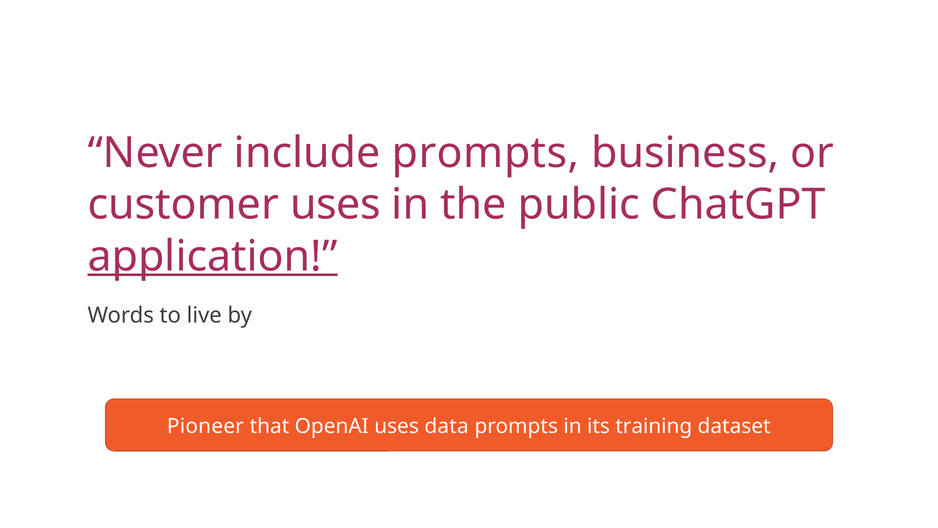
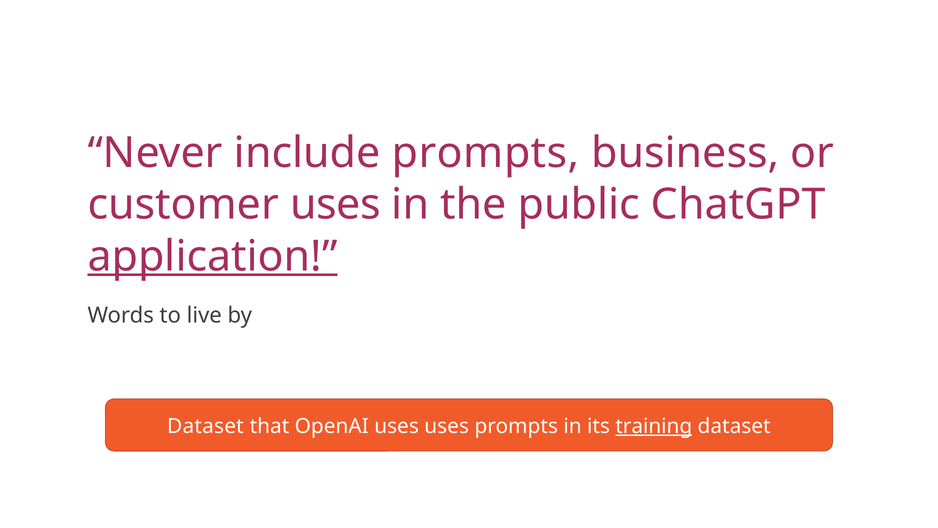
Pioneer at (205, 426): Pioneer -> Dataset
uses data: data -> uses
training underline: none -> present
